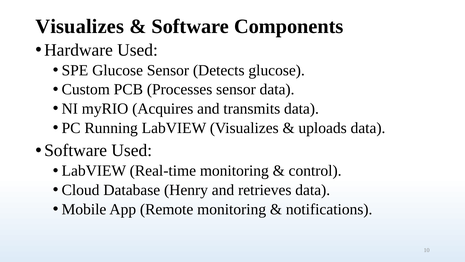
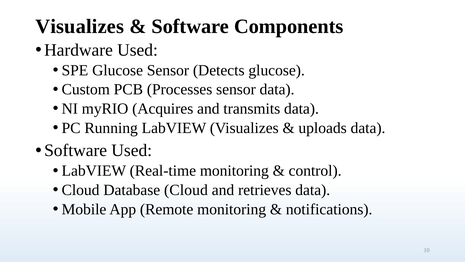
Database Henry: Henry -> Cloud
